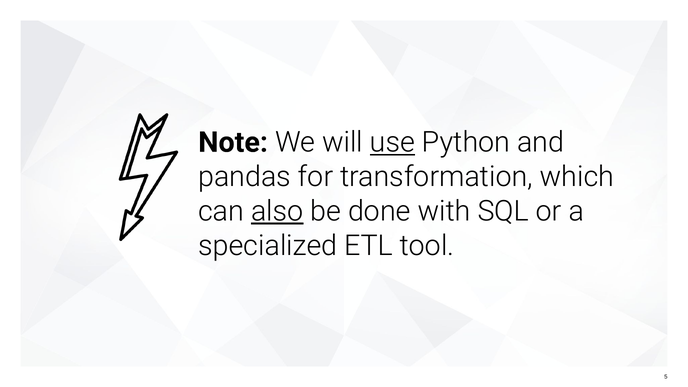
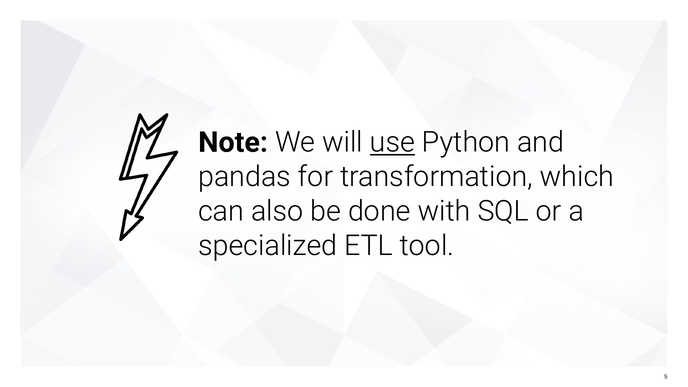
also underline: present -> none
